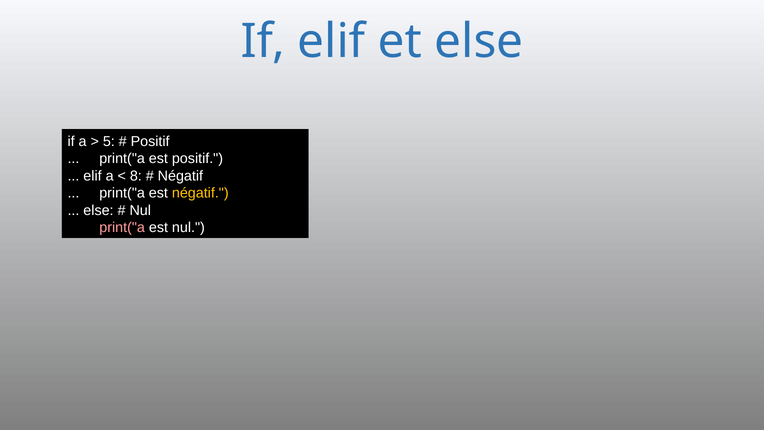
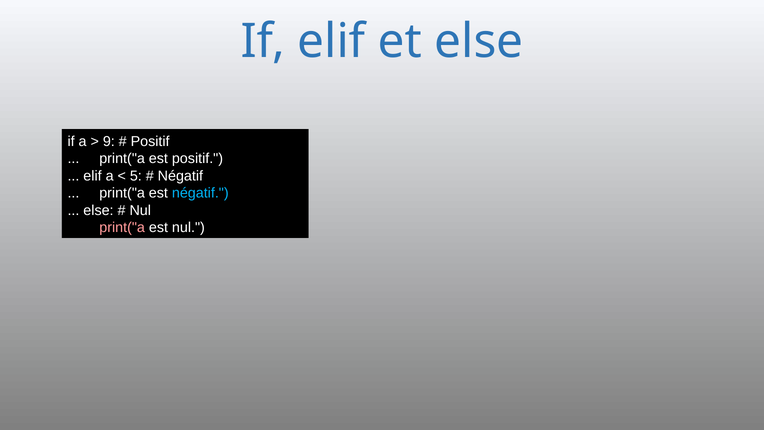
5: 5 -> 9
8: 8 -> 5
négatif at (200, 193) colour: yellow -> light blue
